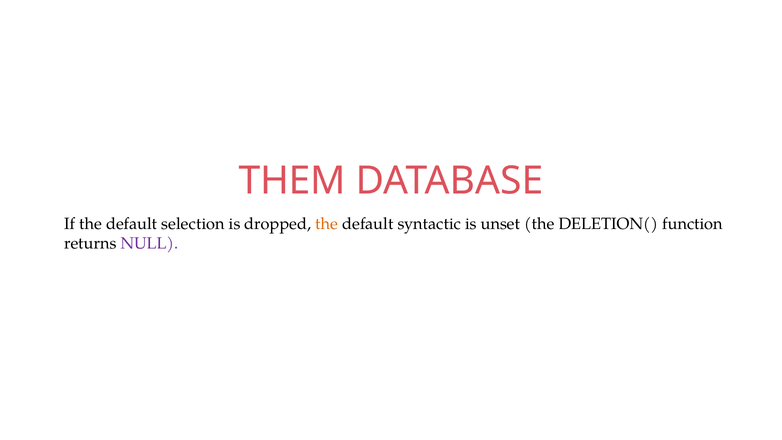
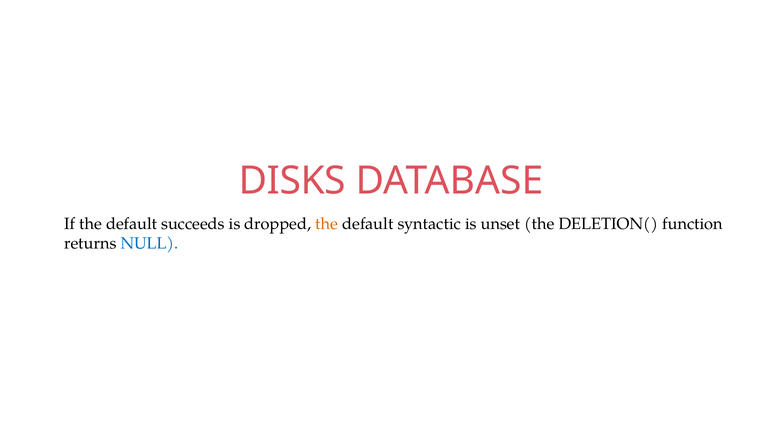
THEM: THEM -> DISKS
selection: selection -> succeeds
NULL colour: purple -> blue
